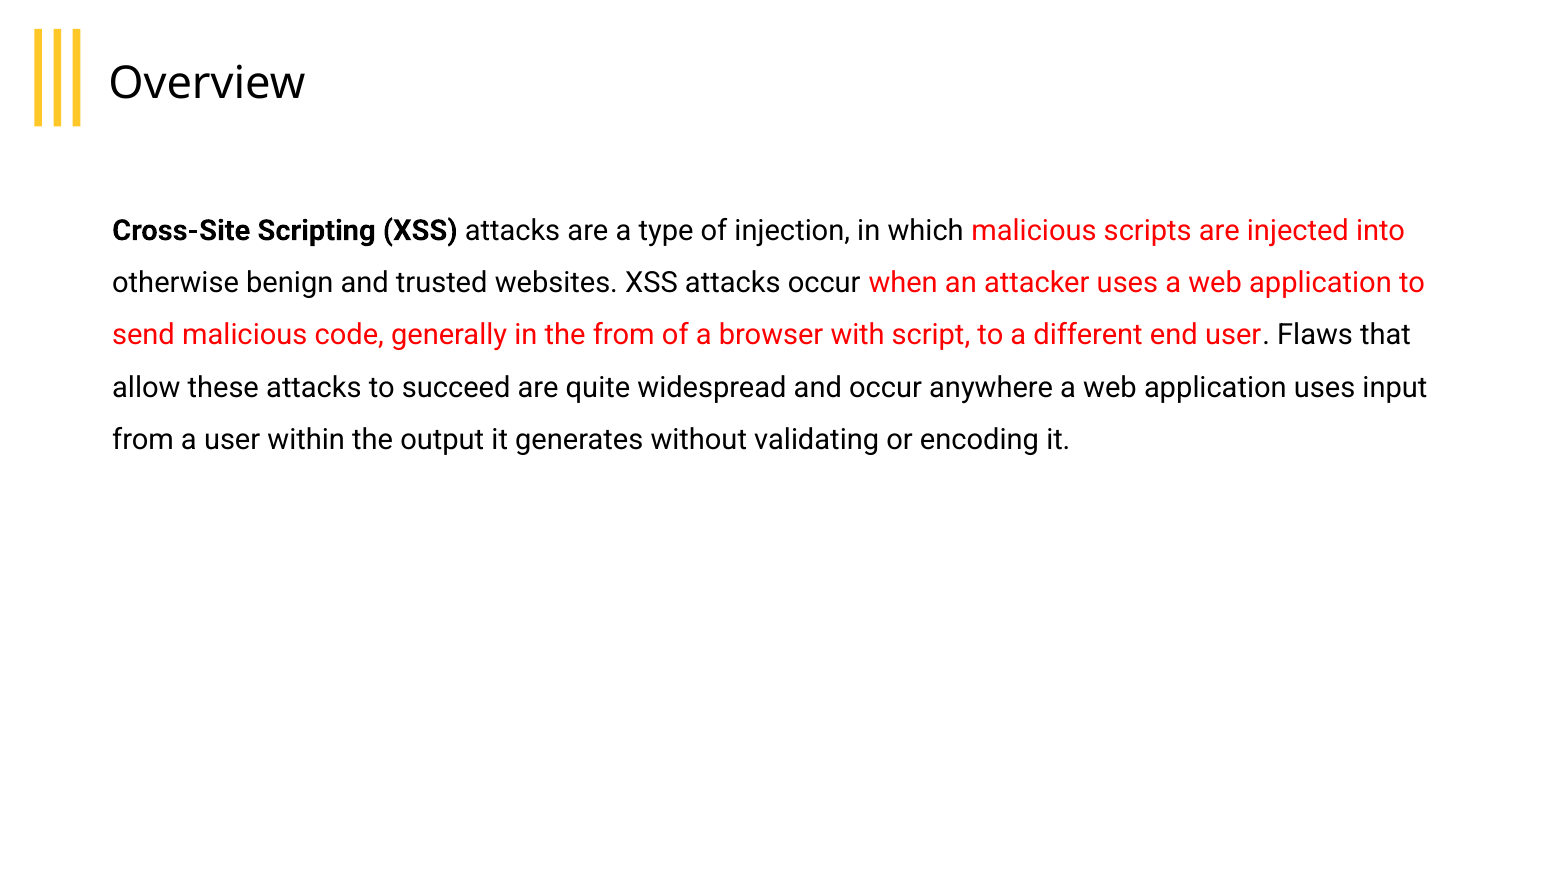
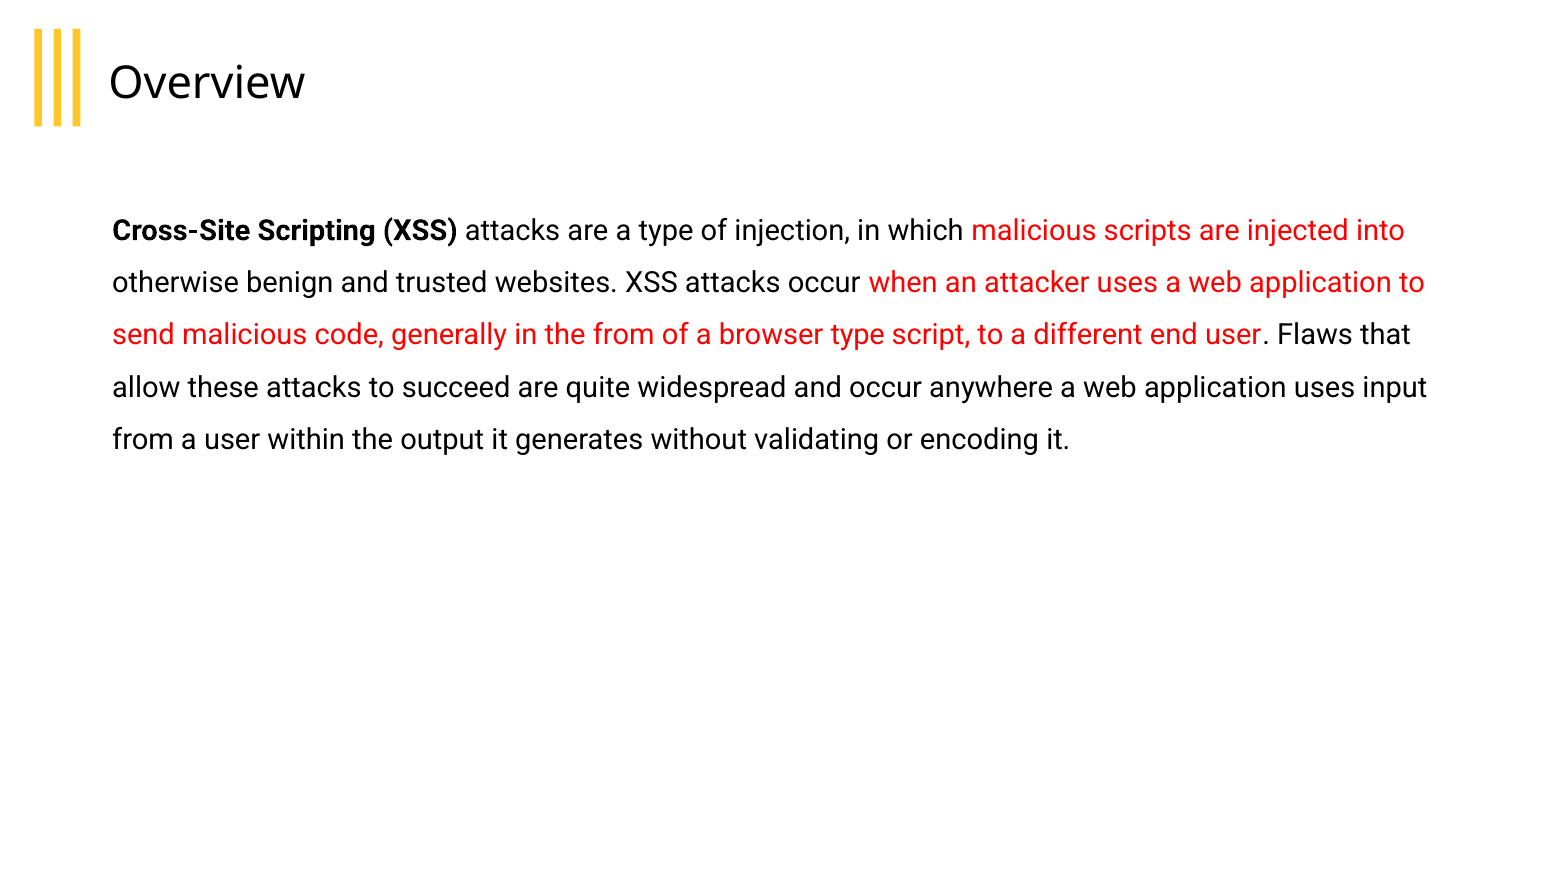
browser with: with -> type
